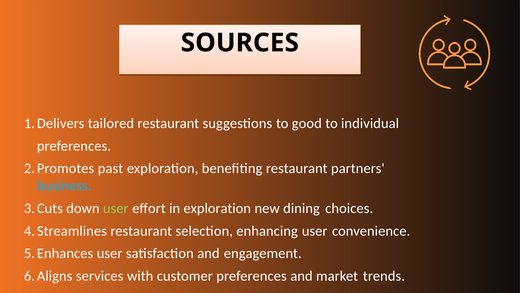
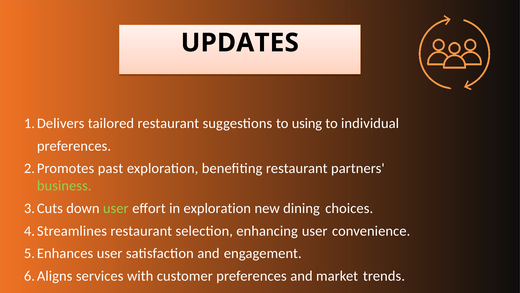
SOURCES: SOURCES -> UPDATES
good: good -> using
business colour: light blue -> light green
